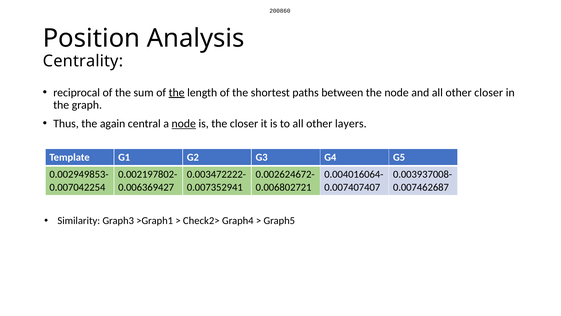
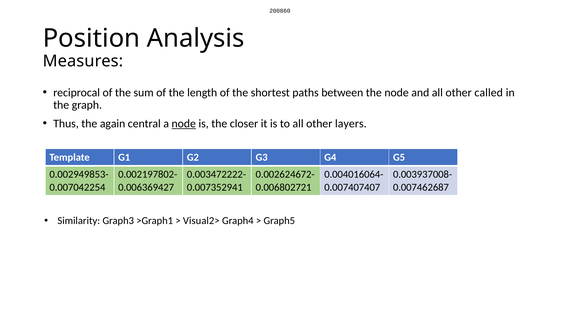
Centrality: Centrality -> Measures
the at (177, 92) underline: present -> none
other closer: closer -> called
Check2>: Check2> -> Visual2>
